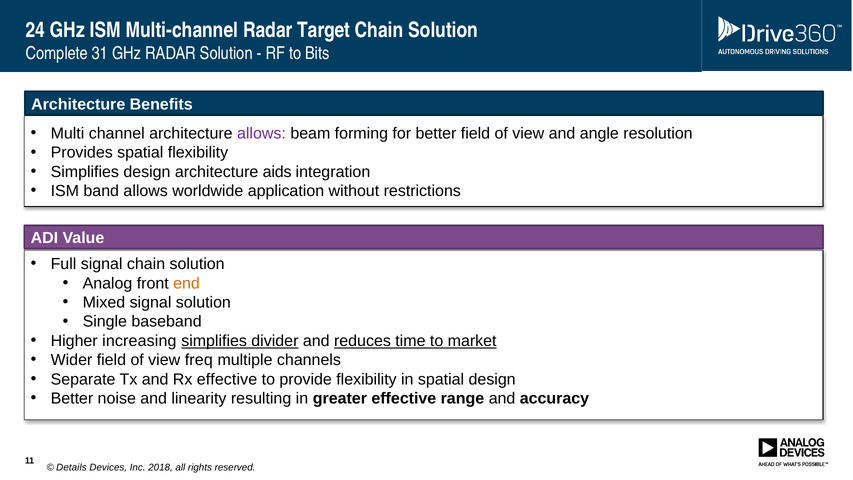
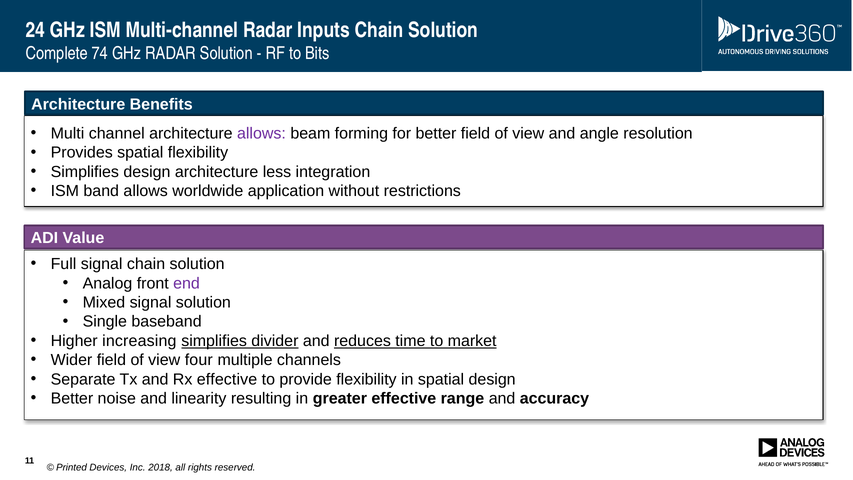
Target: Target -> Inputs
31: 31 -> 74
aids: aids -> less
end colour: orange -> purple
freq: freq -> four
Details: Details -> Printed
